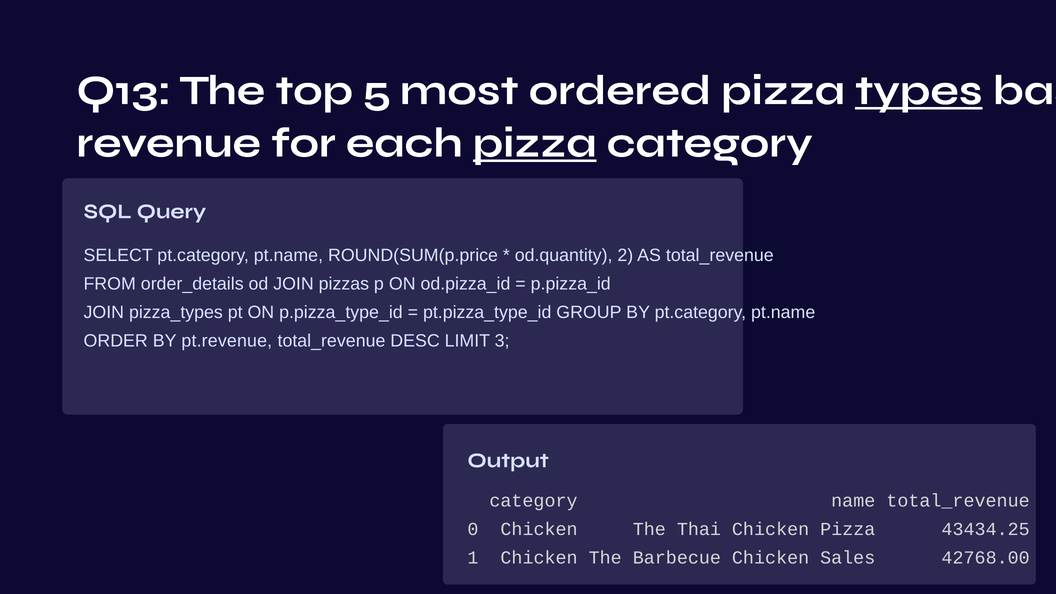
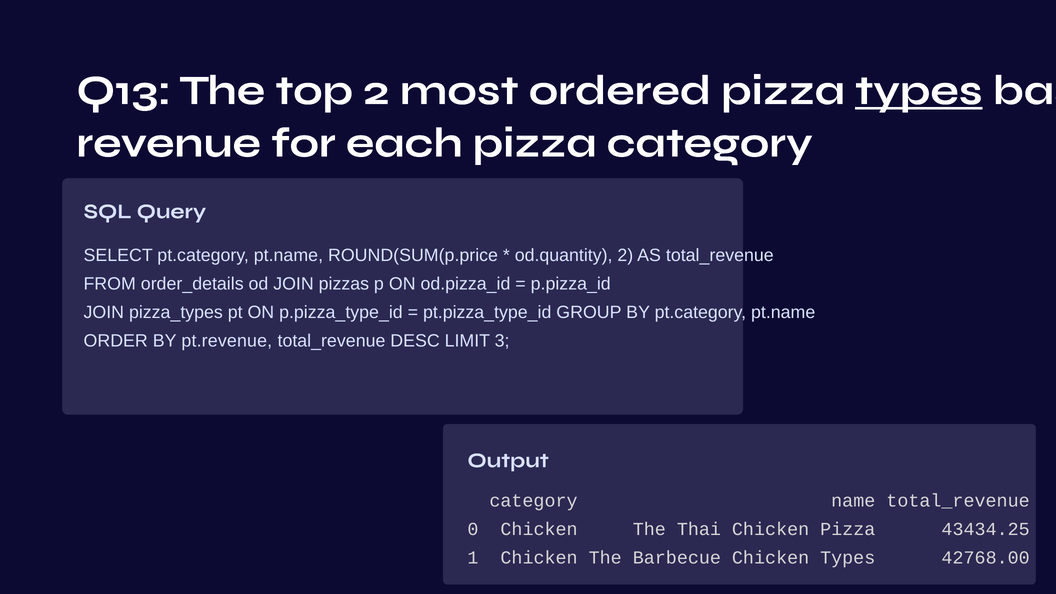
top 5: 5 -> 2
pizza at (535, 143) underline: present -> none
Chicken Sales: Sales -> Types
